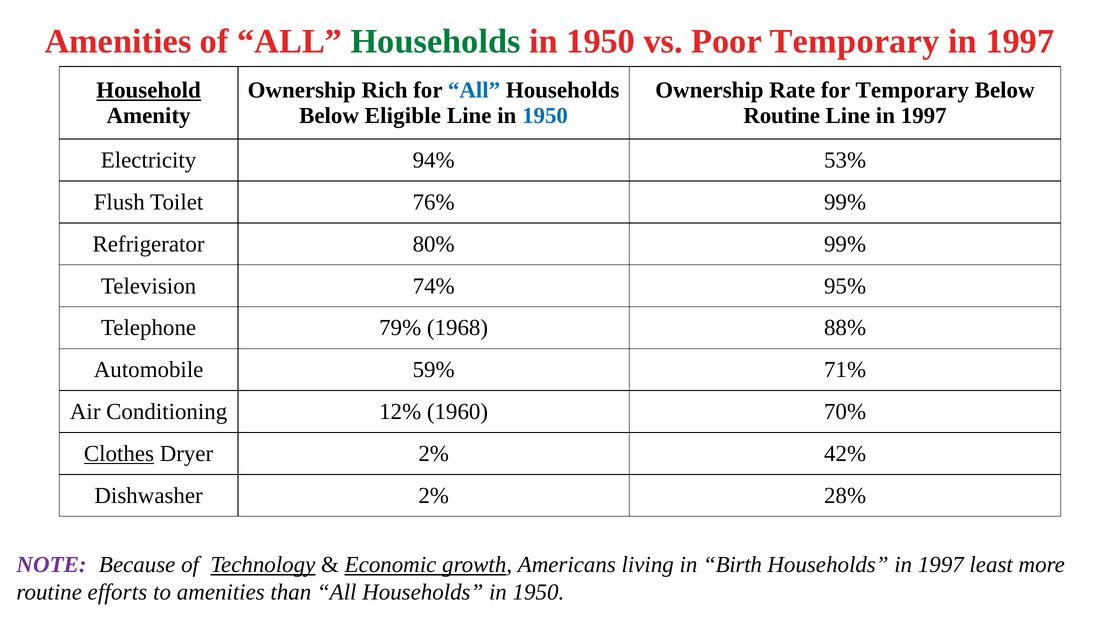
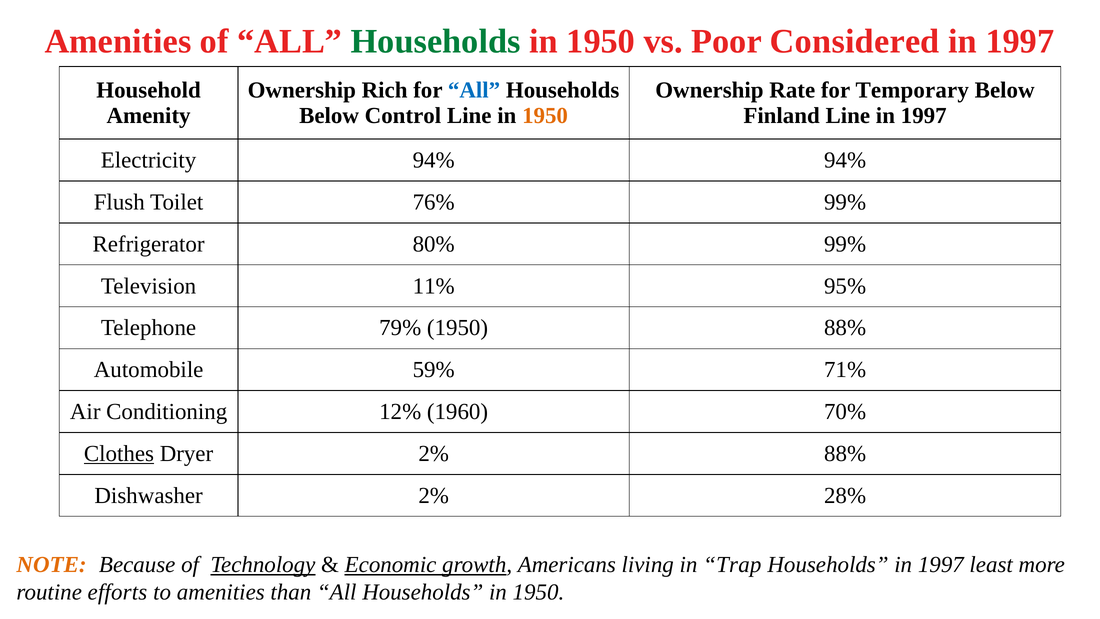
Poor Temporary: Temporary -> Considered
Household underline: present -> none
Eligible: Eligible -> Control
1950 at (545, 116) colour: blue -> orange
Routine at (782, 116): Routine -> Finland
94% 53%: 53% -> 94%
74%: 74% -> 11%
79% 1968: 1968 -> 1950
2% 42%: 42% -> 88%
NOTE colour: purple -> orange
Birth: Birth -> Trap
